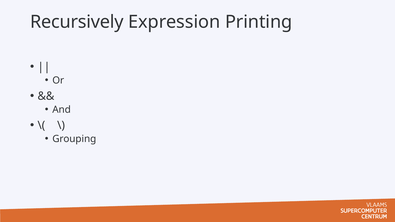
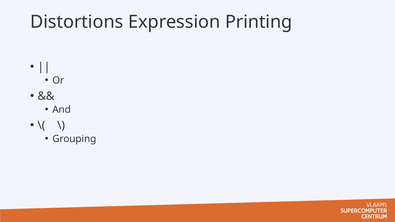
Recursively: Recursively -> Distortions
